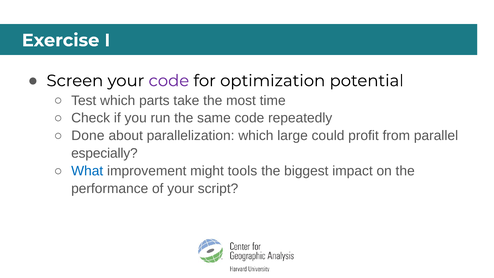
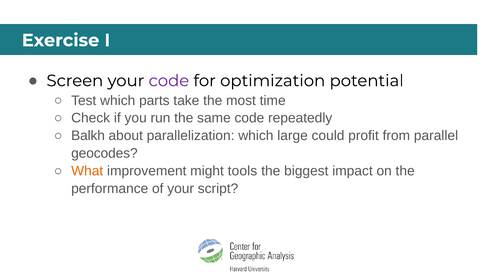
Done: Done -> Balkh
especially: especially -> geocodes
What colour: blue -> orange
